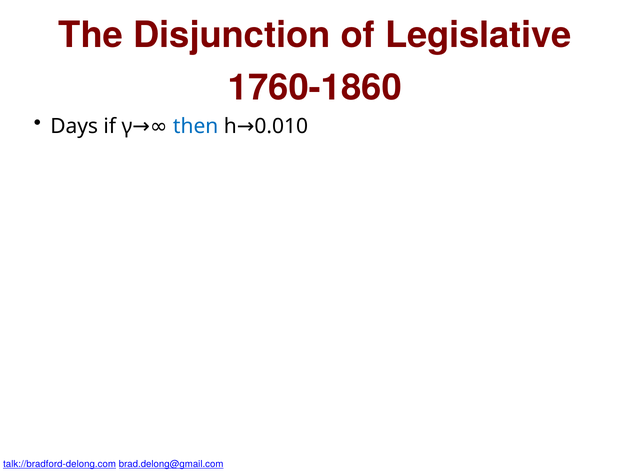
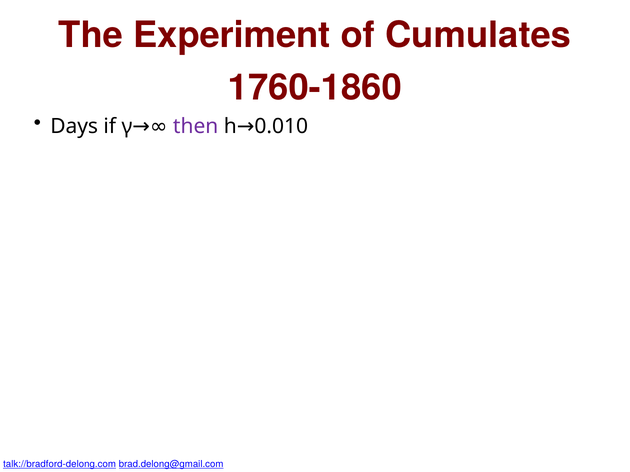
Disjunction: Disjunction -> Experiment
Legislative: Legislative -> Cumulates
then colour: blue -> purple
